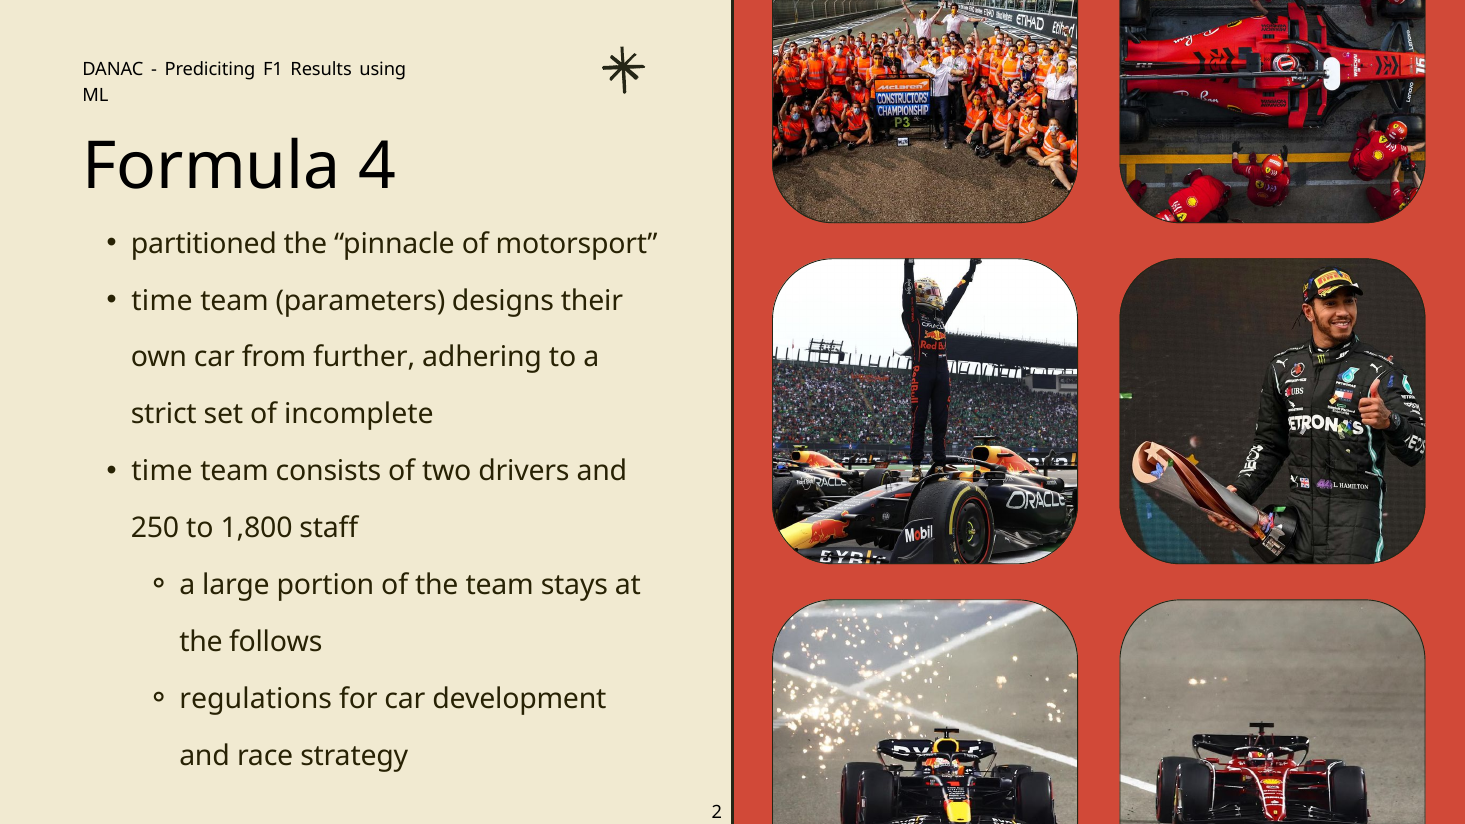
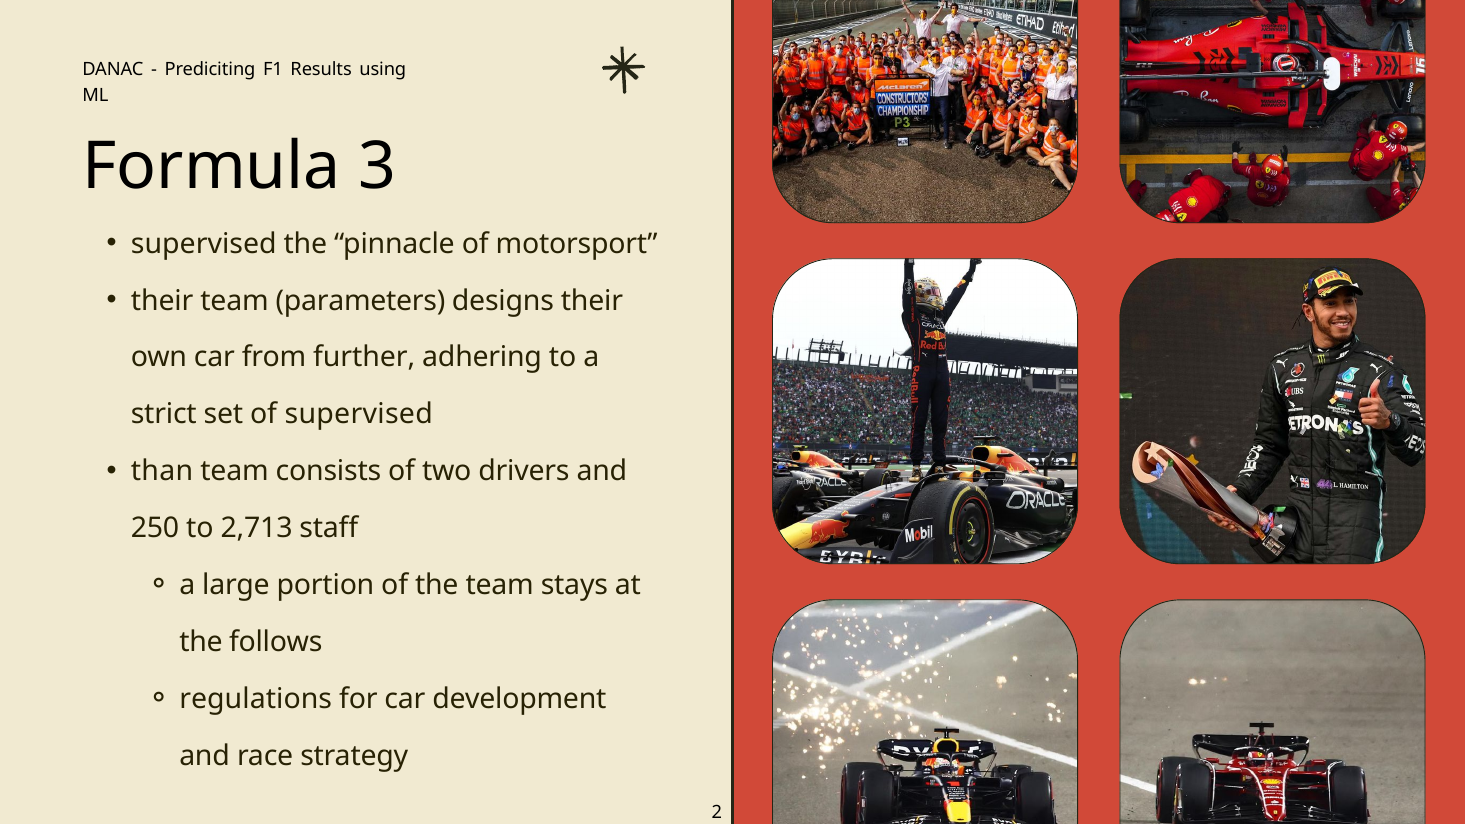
4: 4 -> 3
partitioned at (204, 244): partitioned -> supervised
time at (162, 301): time -> their
of incomplete: incomplete -> supervised
time at (162, 472): time -> than
1,800: 1,800 -> 2,713
